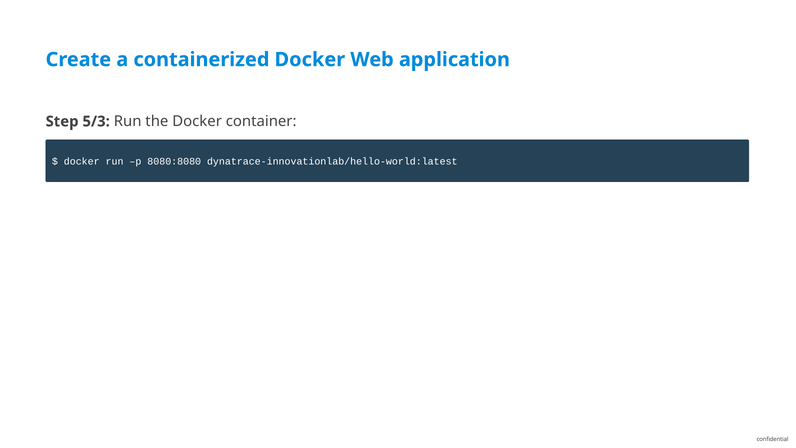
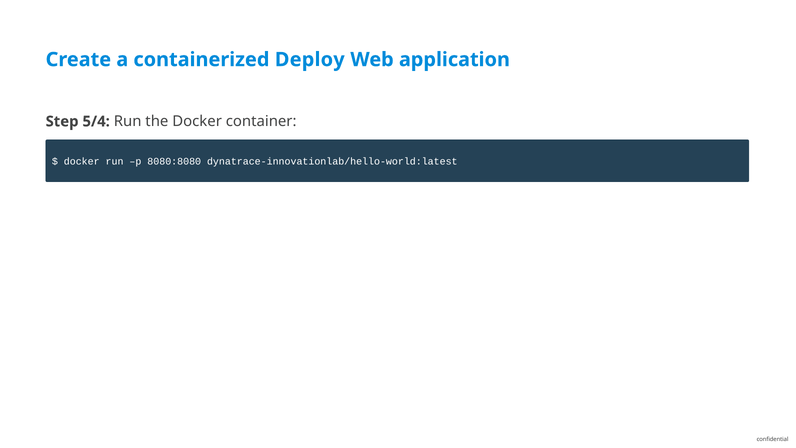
containerized Docker: Docker -> Deploy
5/3: 5/3 -> 5/4
